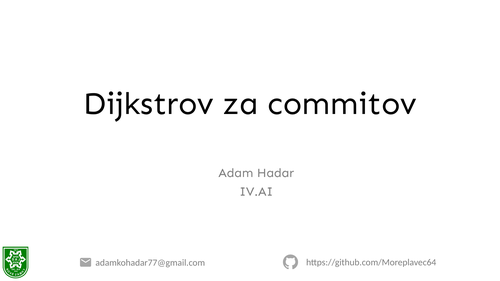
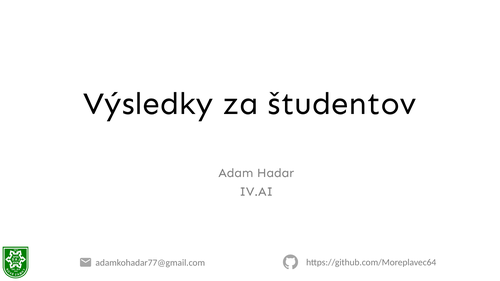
Dijkstrov: Dijkstrov -> Výsledky
commitov: commitov -> študentov
